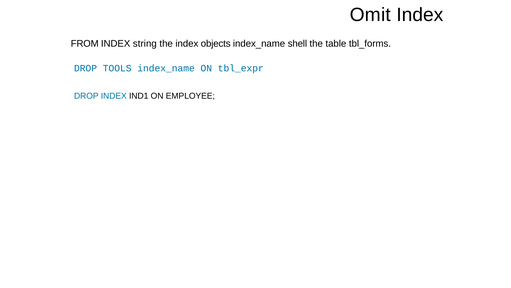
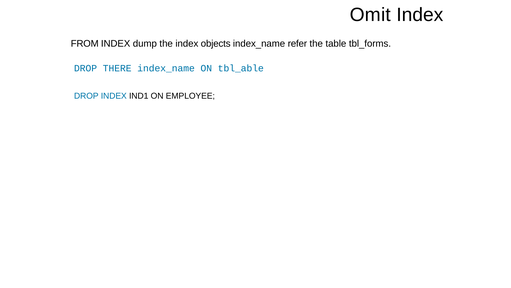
string: string -> dump
shell: shell -> refer
TOOLS: TOOLS -> THERE
tbl_expr: tbl_expr -> tbl_able
